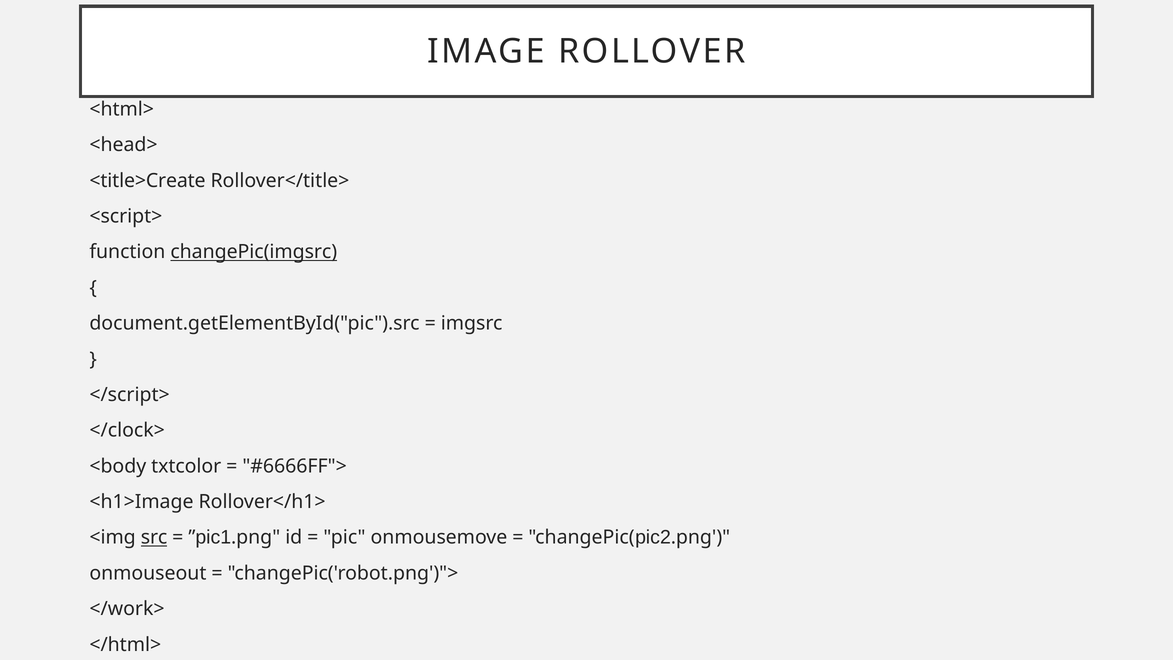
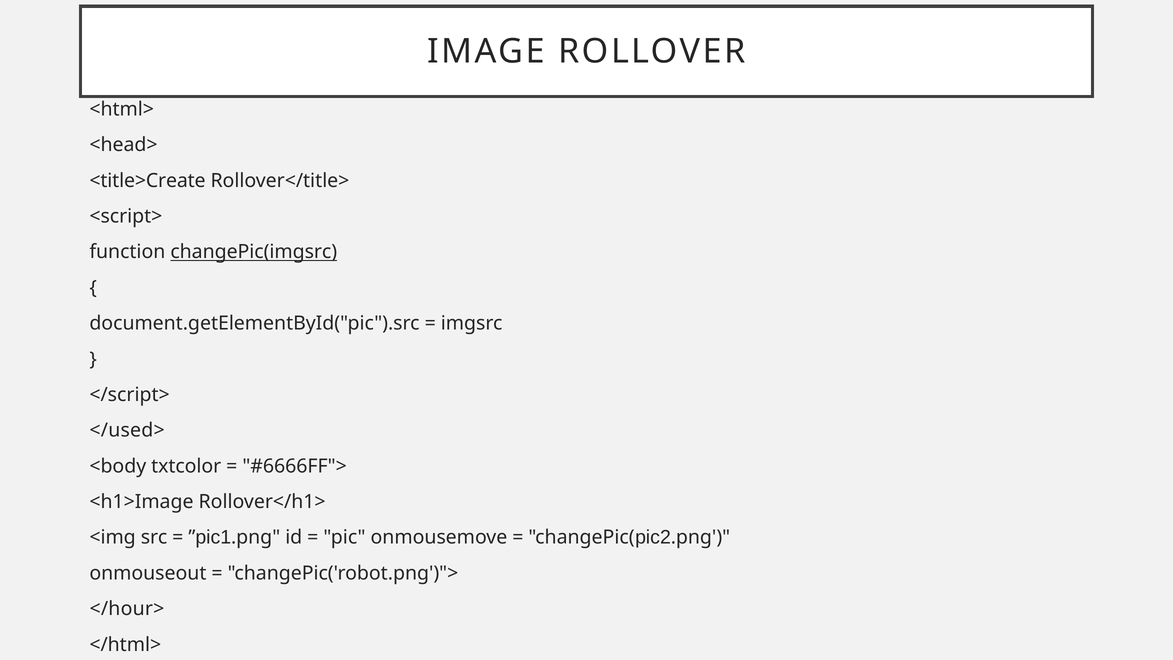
</clock>: </clock> -> </used>
src underline: present -> none
</work>: </work> -> </hour>
